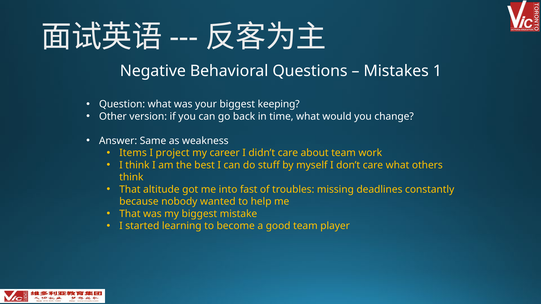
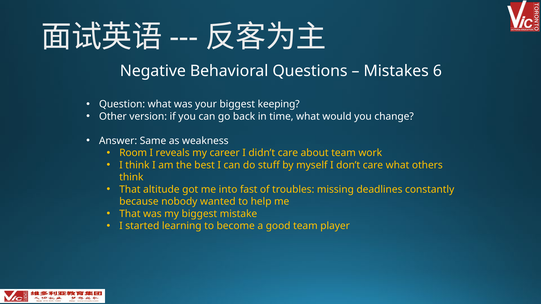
1: 1 -> 6
Items: Items -> Room
project: project -> reveals
